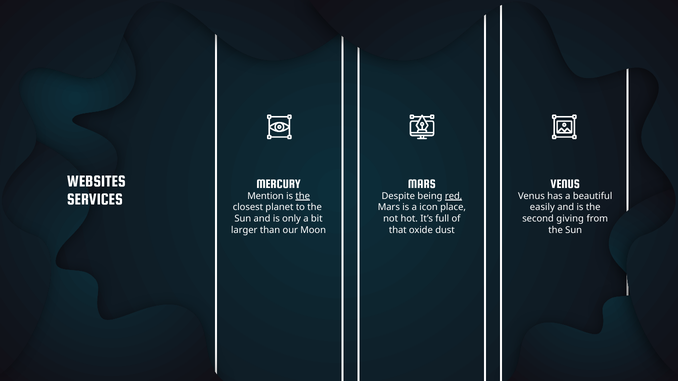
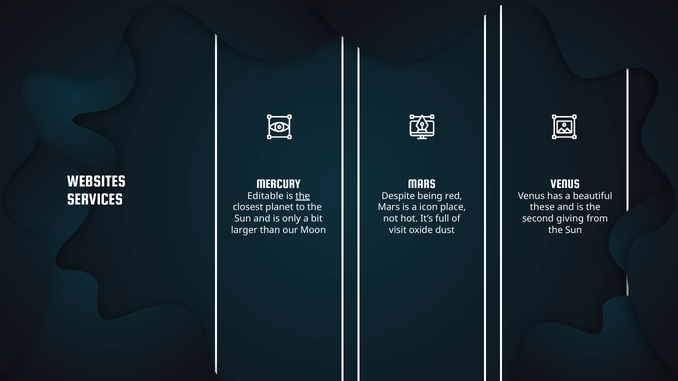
Mention: Mention -> Editable
red underline: present -> none
easily: easily -> these
that: that -> visit
